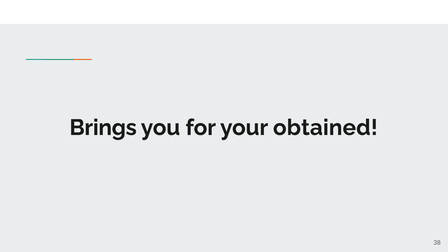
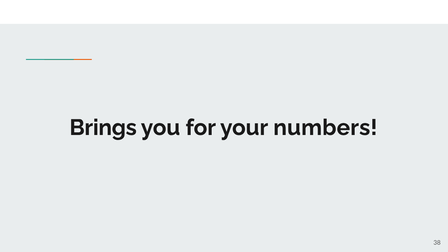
obtained: obtained -> numbers
